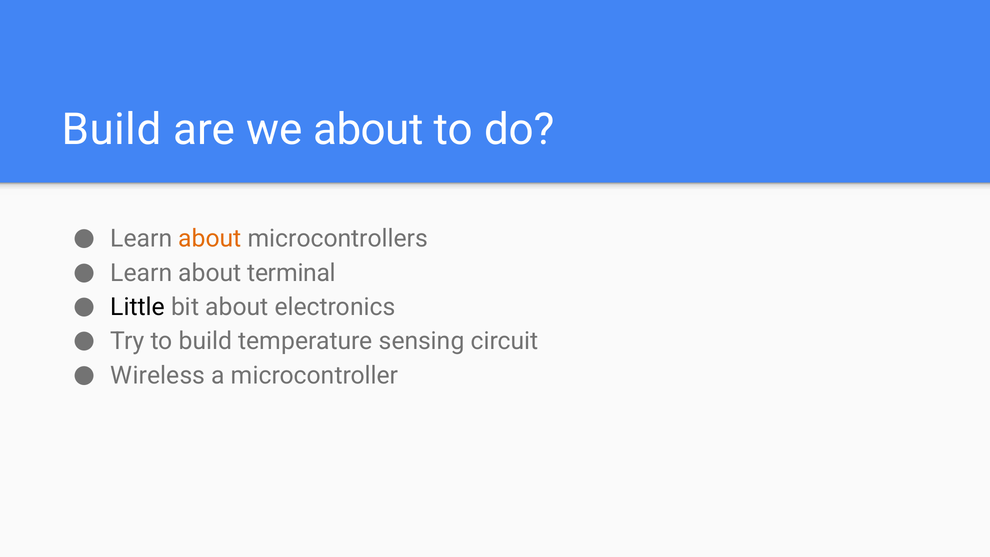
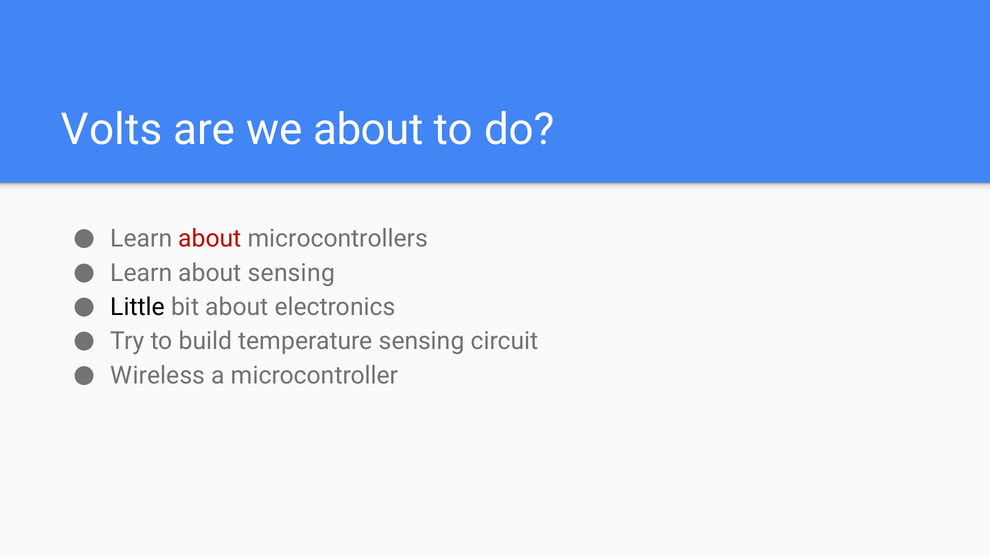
Build at (112, 130): Build -> Volts
about at (210, 239) colour: orange -> red
about terminal: terminal -> sensing
